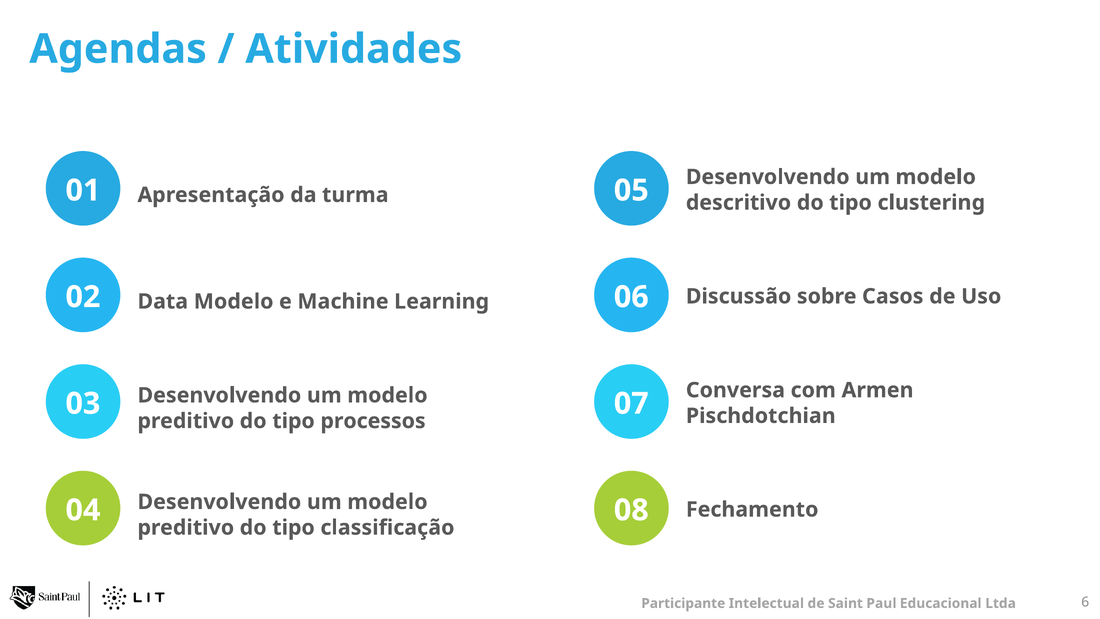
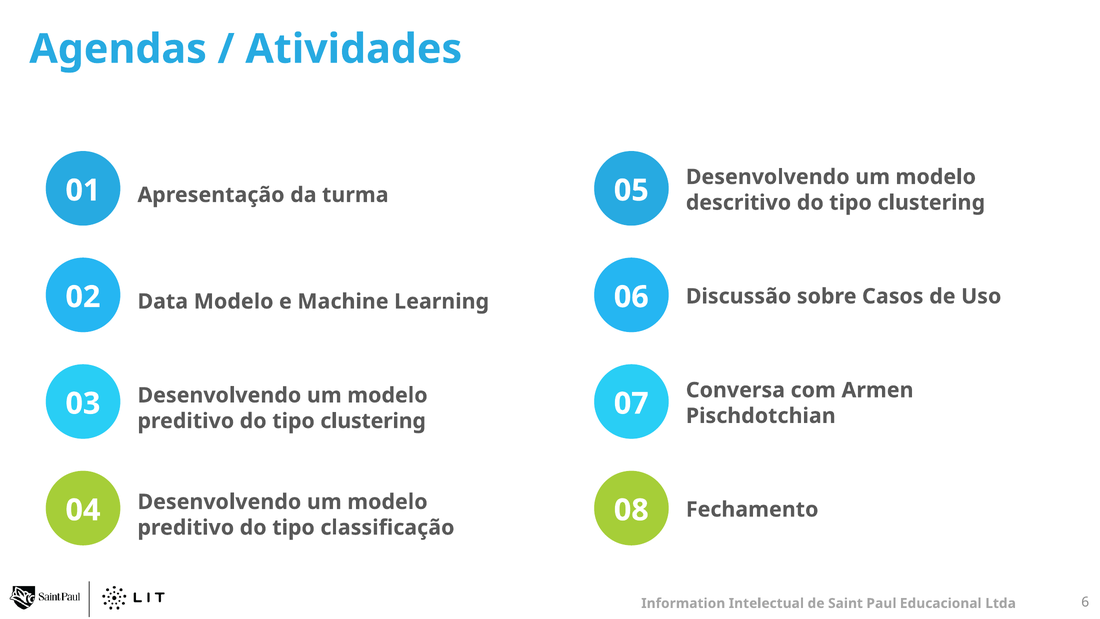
preditivo do tipo processos: processos -> clustering
Participante: Participante -> Information
